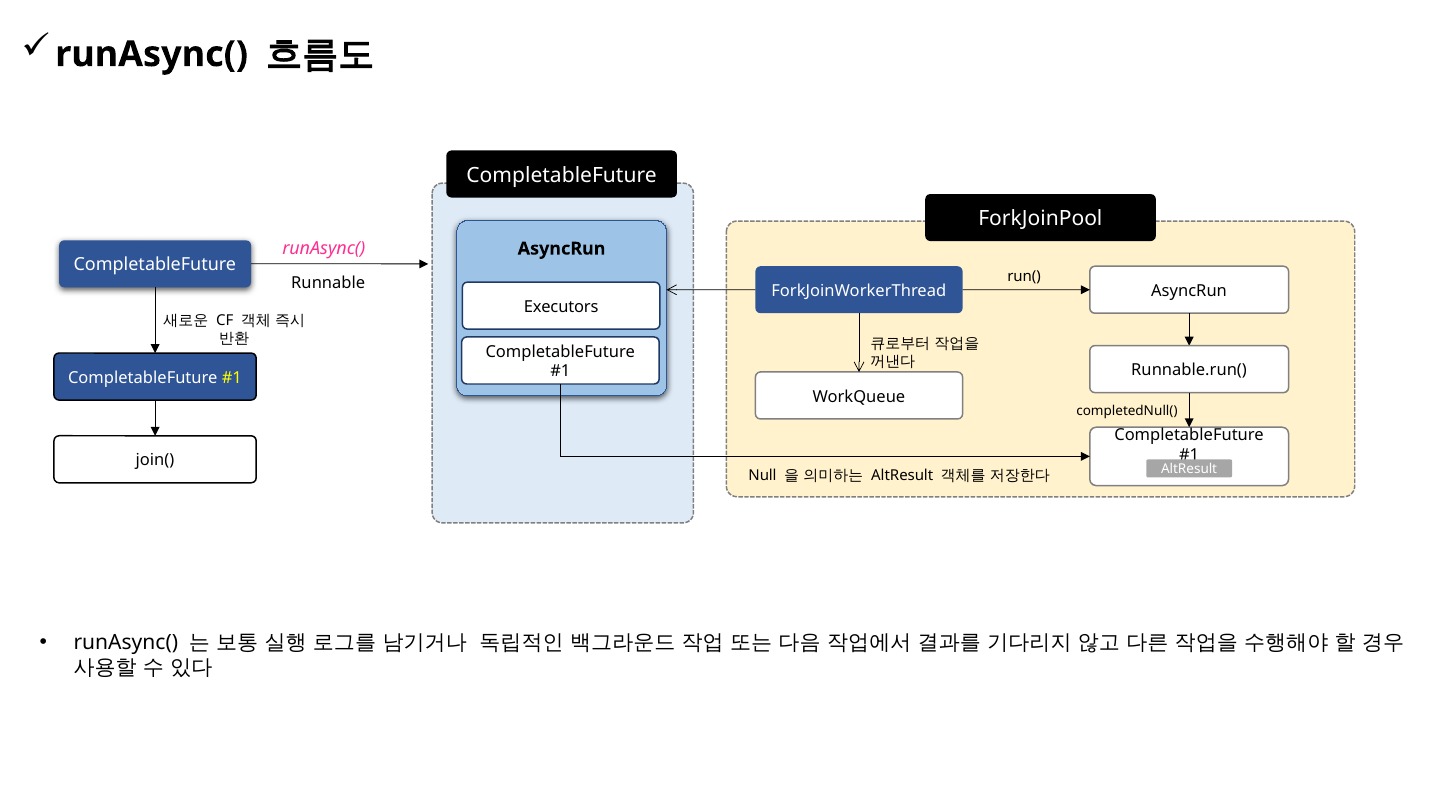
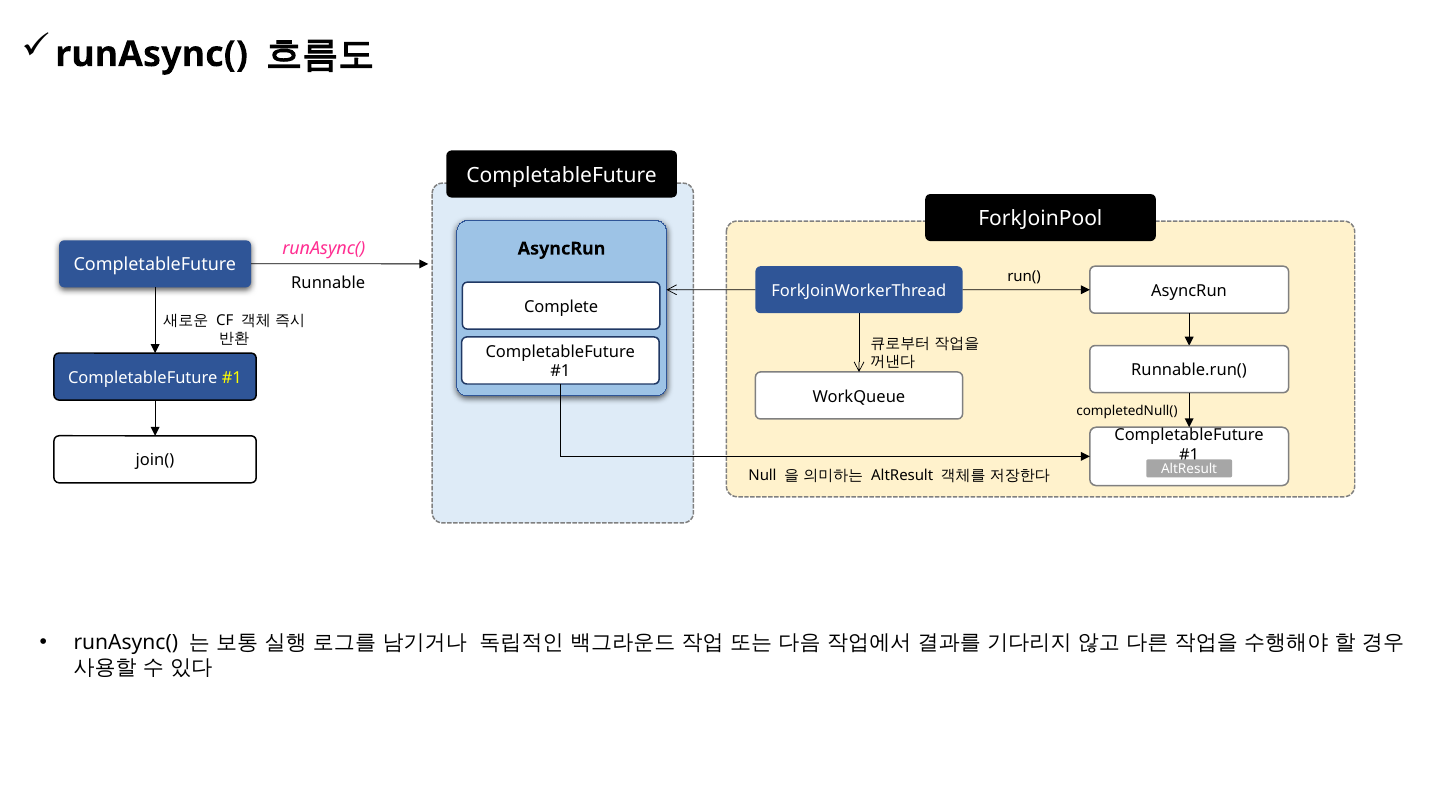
Executors: Executors -> Complete
